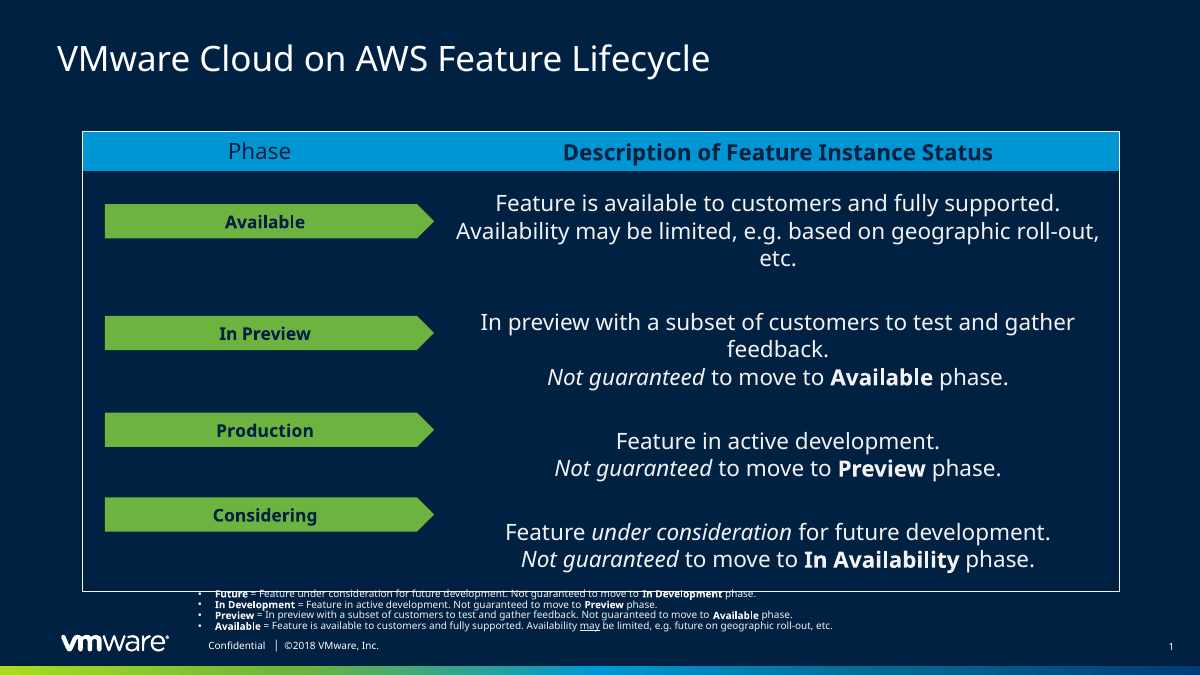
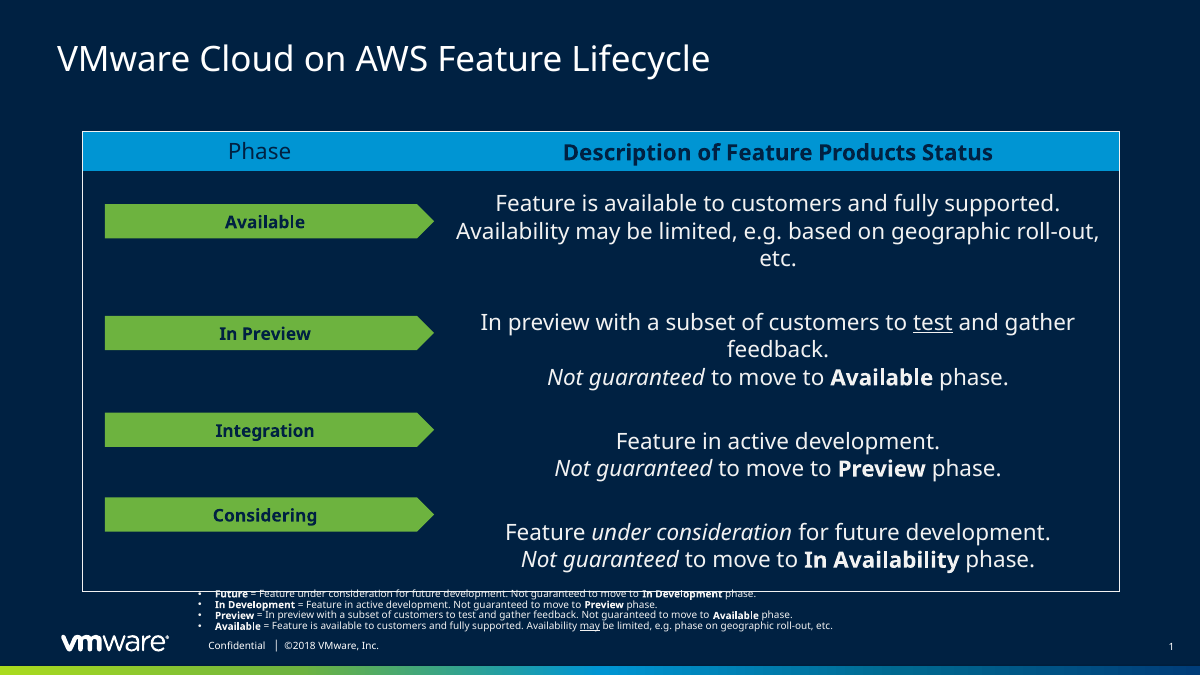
Instance: Instance -> Products
test at (933, 323) underline: none -> present
Production: Production -> Integration
e.g future: future -> phase
